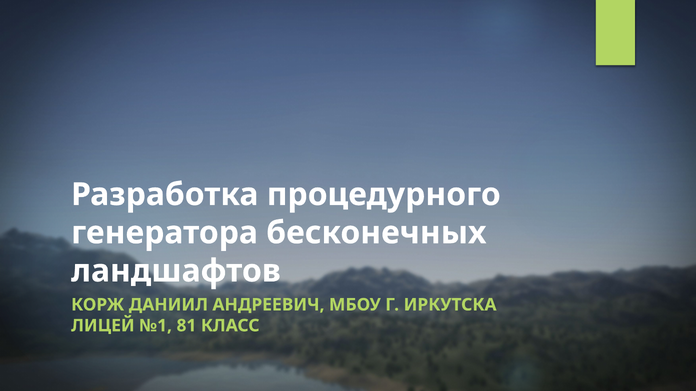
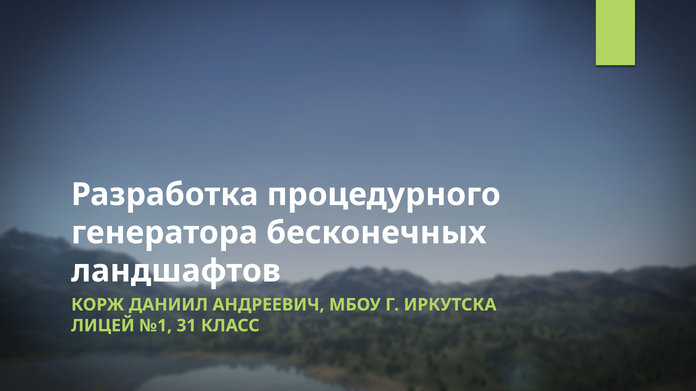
81: 81 -> 31
